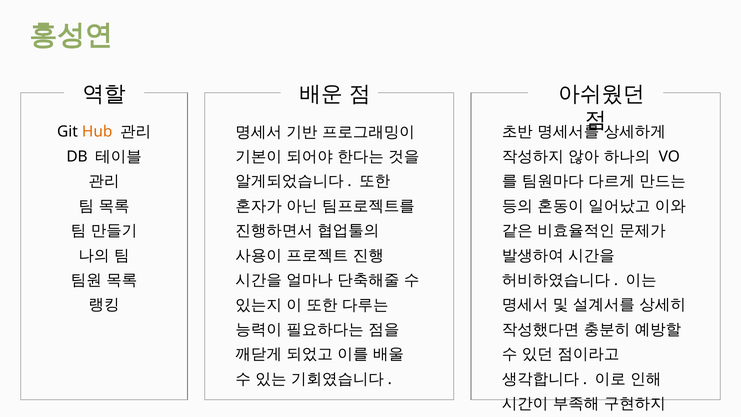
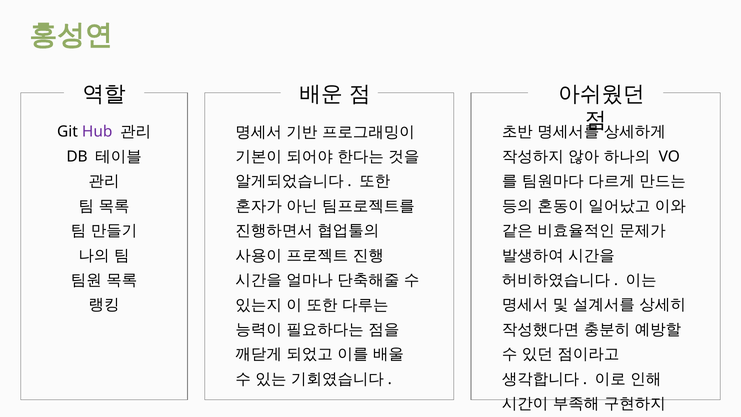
Hub colour: orange -> purple
